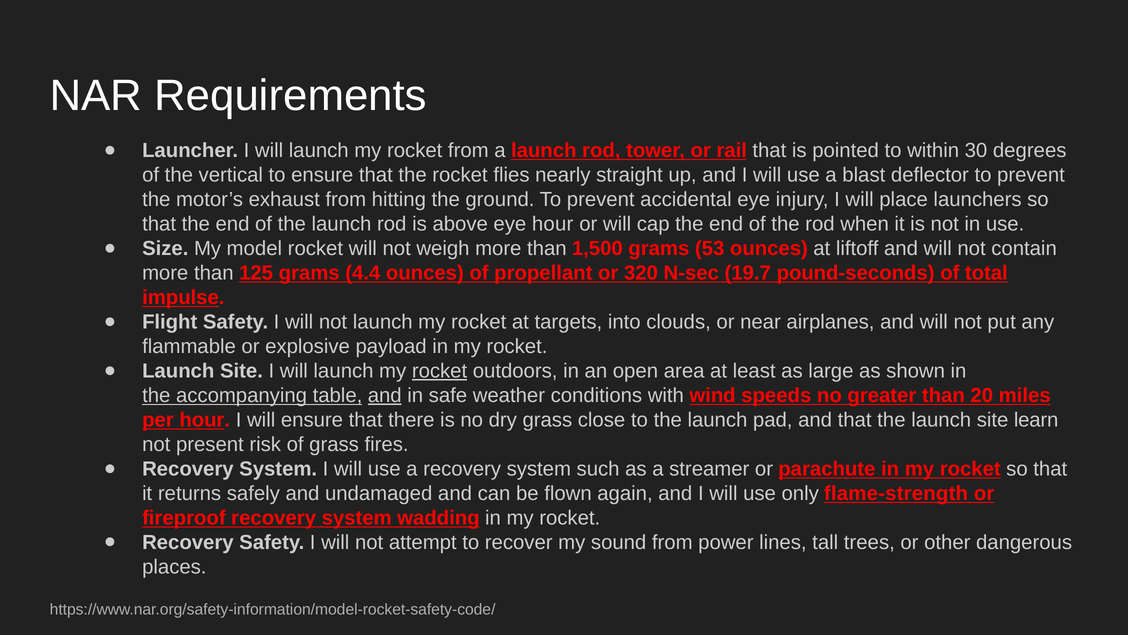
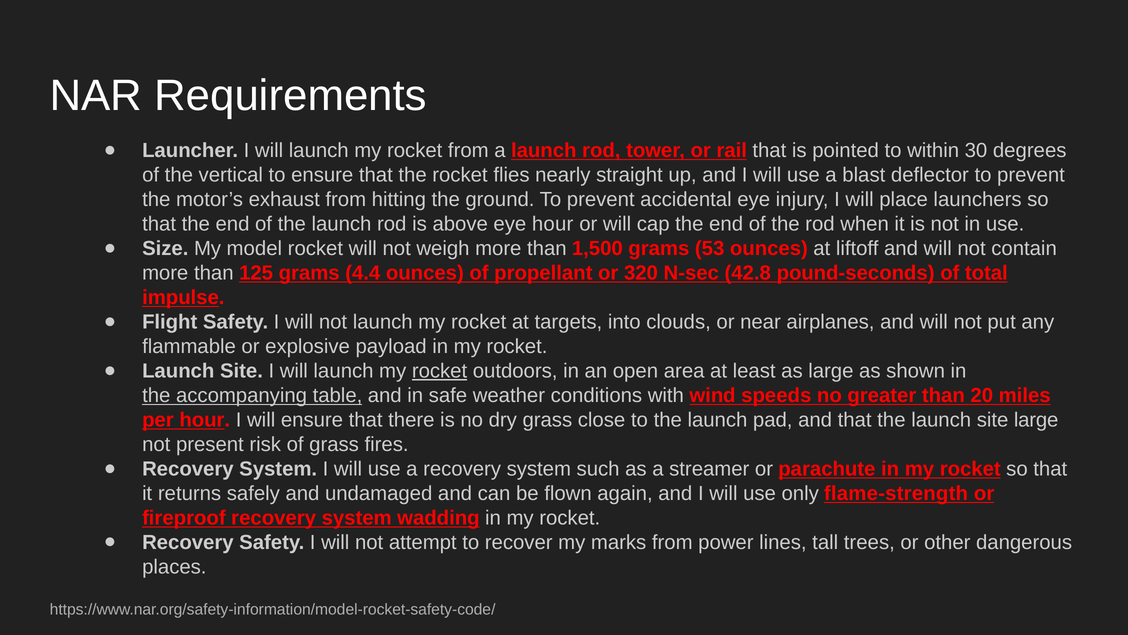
19.7: 19.7 -> 42.8
and at (385, 395) underline: present -> none
site learn: learn -> large
sound: sound -> marks
